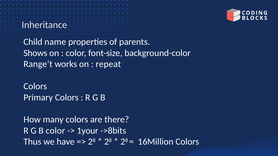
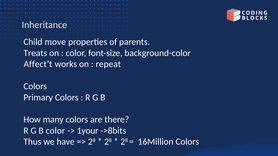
name: name -> move
Shows: Shows -> Treats
Range’t: Range’t -> Affect’t
